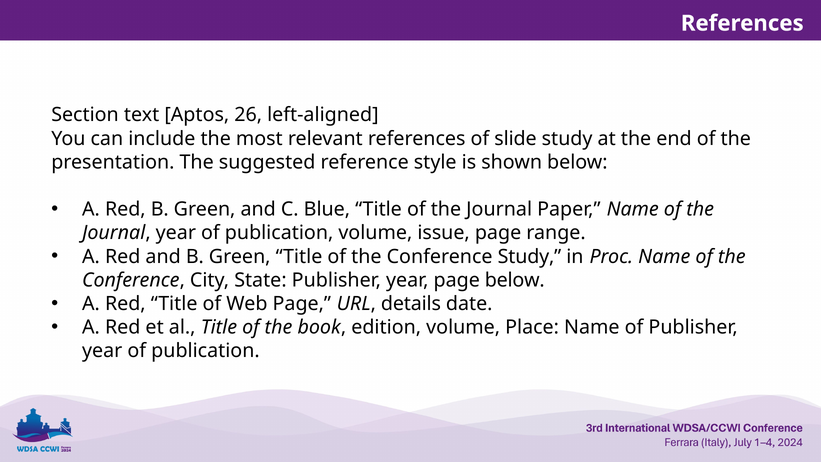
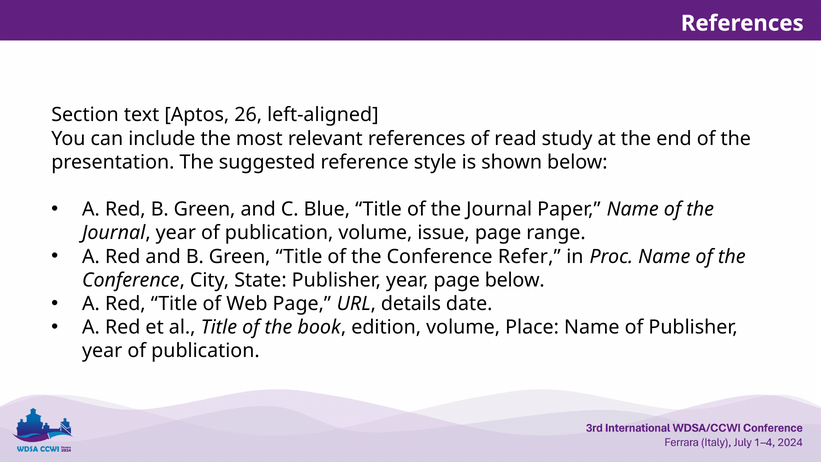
slide: slide -> read
Conference Study: Study -> Refer
